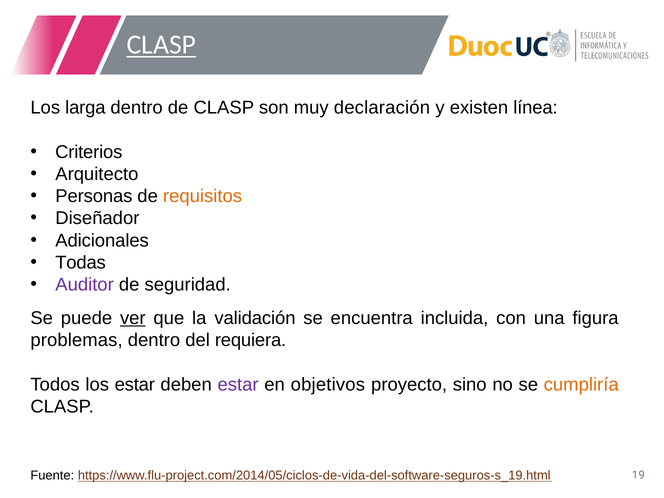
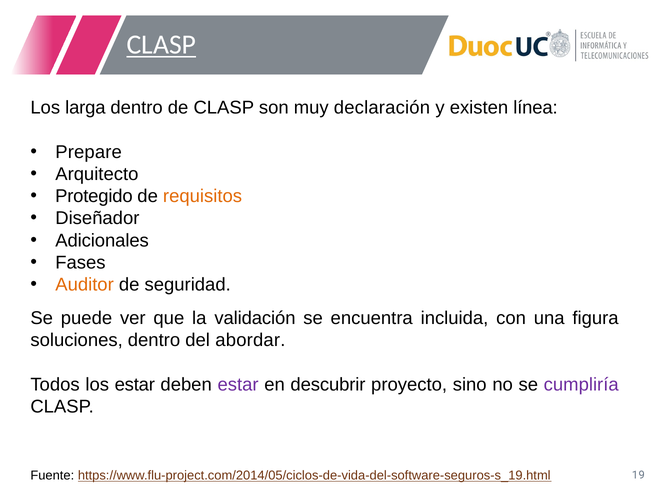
Criterios: Criterios -> Prepare
Personas: Personas -> Protegido
Todas: Todas -> Fases
Auditor colour: purple -> orange
ver underline: present -> none
problemas: problemas -> soluciones
requiera: requiera -> abordar
objetivos: objetivos -> descubrir
cumpliría colour: orange -> purple
